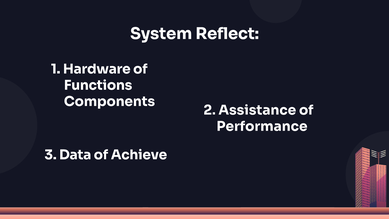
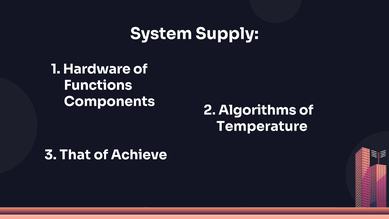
Reflect: Reflect -> Supply
Assistance: Assistance -> Algorithms
Performance: Performance -> Temperature
Data: Data -> That
